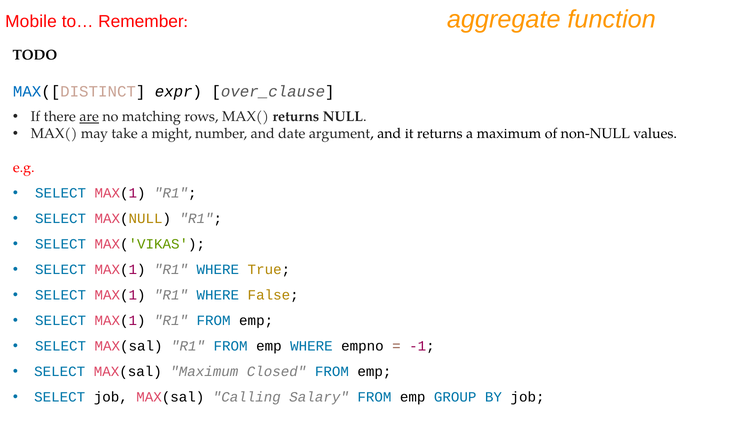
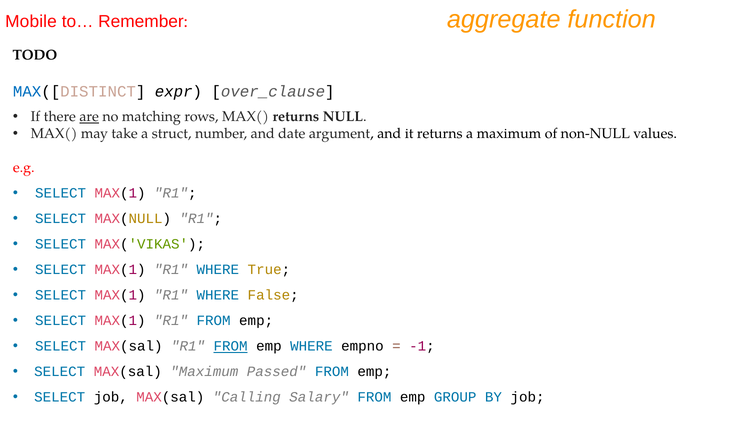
might: might -> struct
FROM at (231, 346) underline: none -> present
Closed: Closed -> Passed
